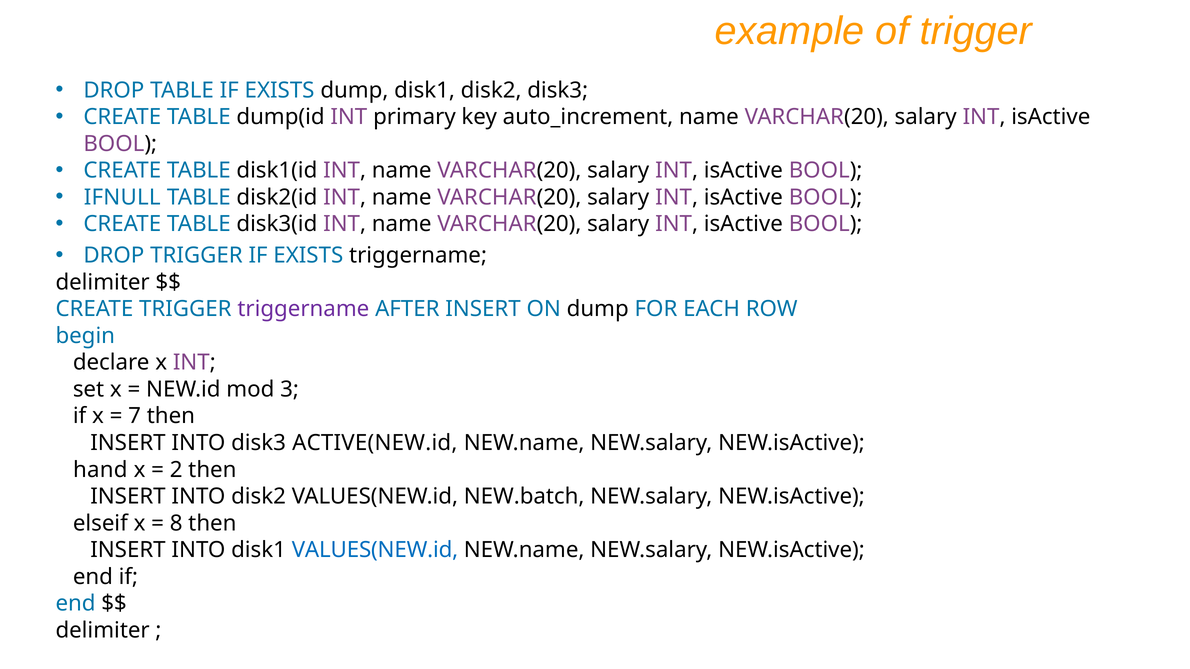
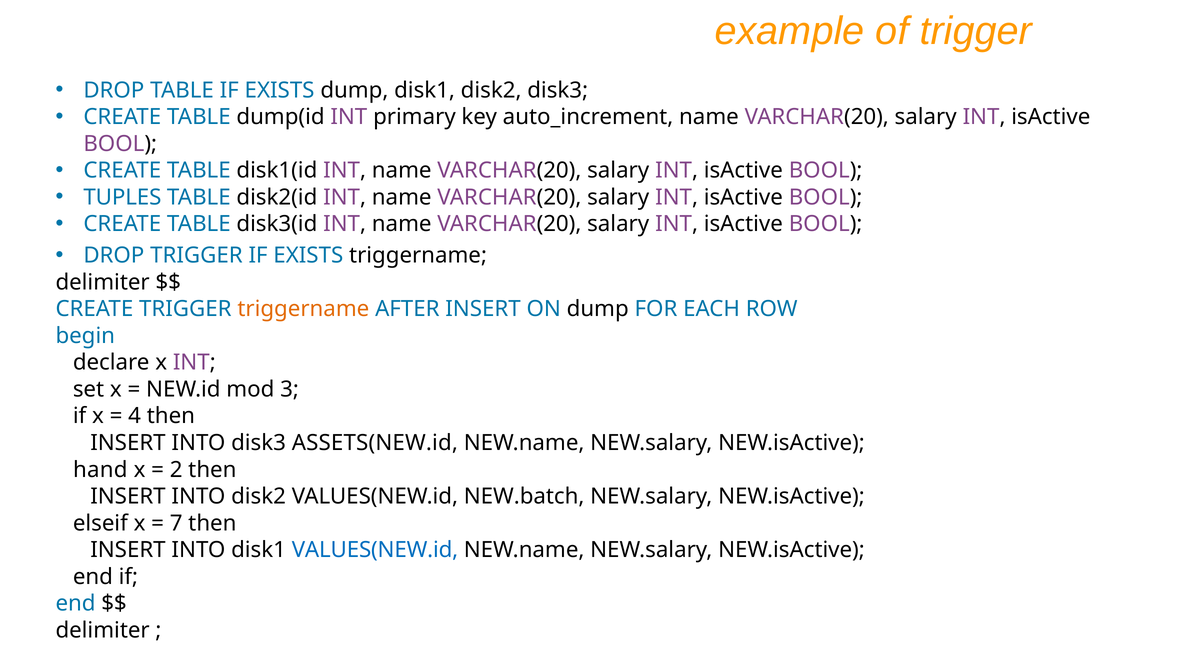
IFNULL: IFNULL -> TUPLES
triggername at (303, 309) colour: purple -> orange
7: 7 -> 4
ACTIVE(NEW.id: ACTIVE(NEW.id -> ASSETS(NEW.id
8: 8 -> 7
